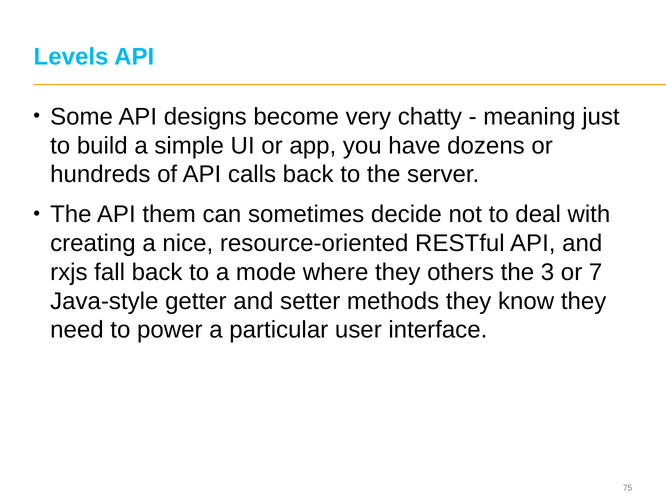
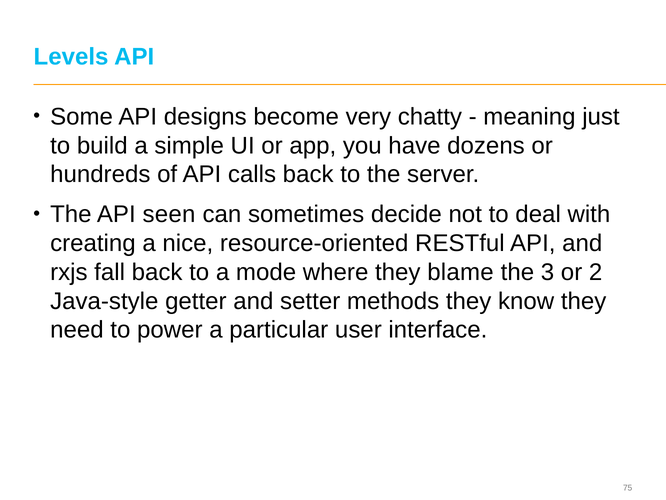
them: them -> seen
others: others -> blame
7: 7 -> 2
